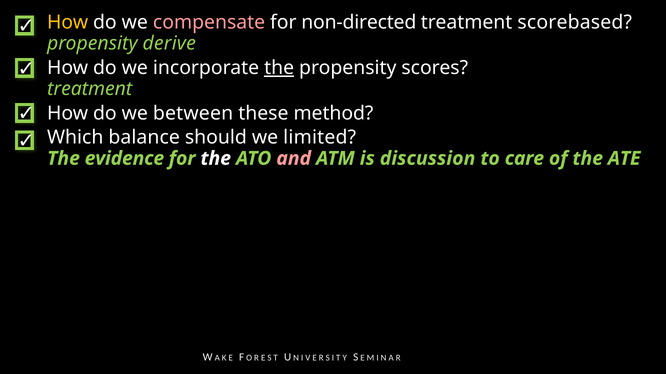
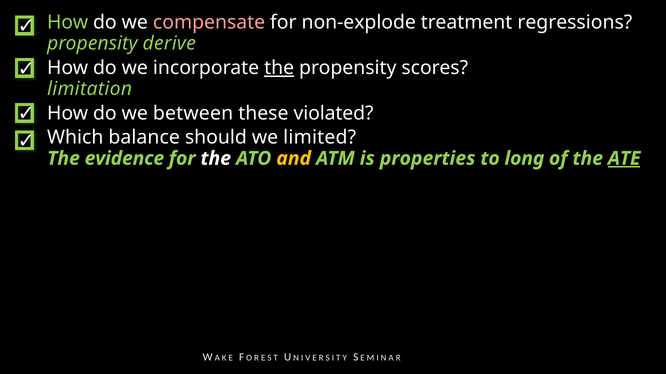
How at (68, 23) colour: yellow -> light green
non-directed: non-directed -> non-explode
scorebased: scorebased -> regressions
treatment at (90, 89): treatment -> limitation
method: method -> violated
and colour: pink -> yellow
discussion: discussion -> properties
care: care -> long
ATE underline: none -> present
